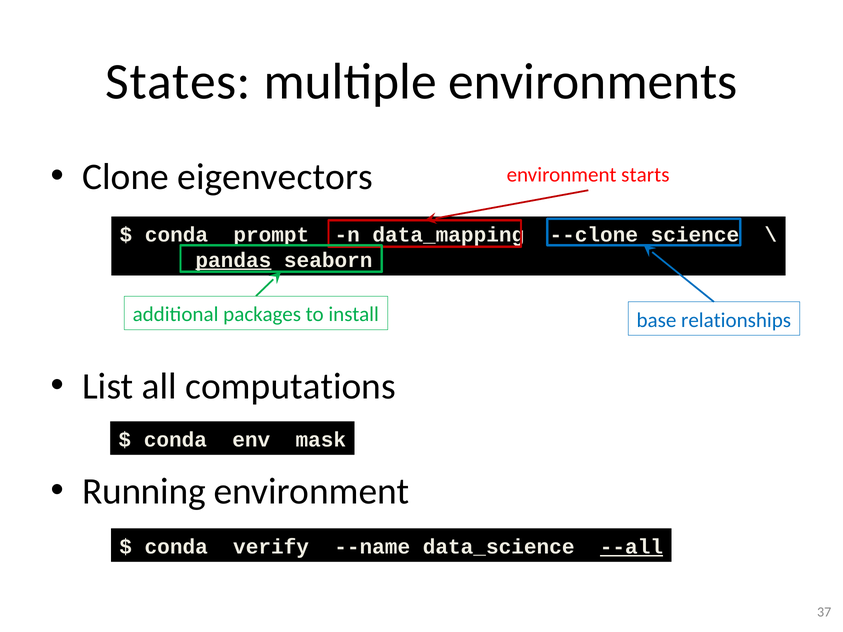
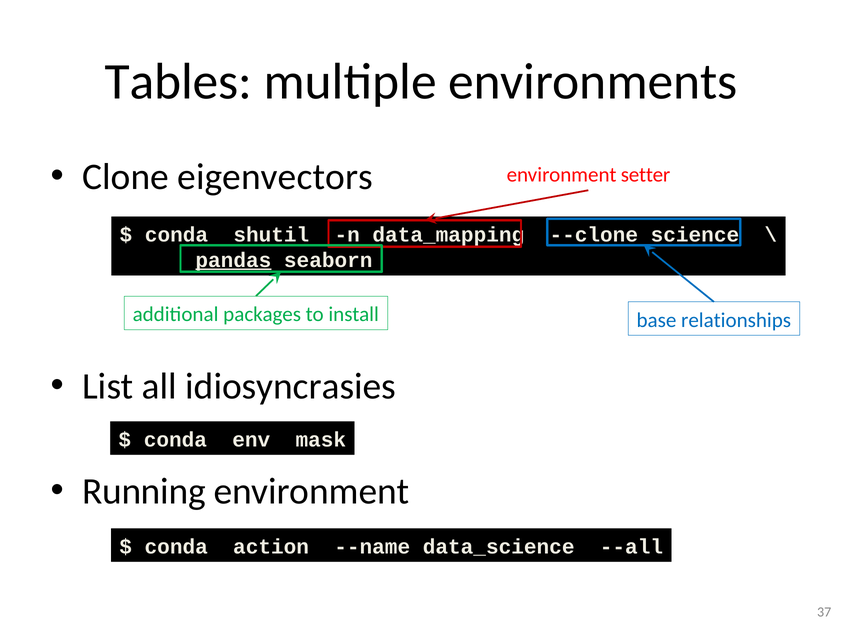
States: States -> Tables
starts: starts -> setter
prompt: prompt -> shutil
computations: computations -> idiosyncrasies
verify: verify -> action
--all underline: present -> none
